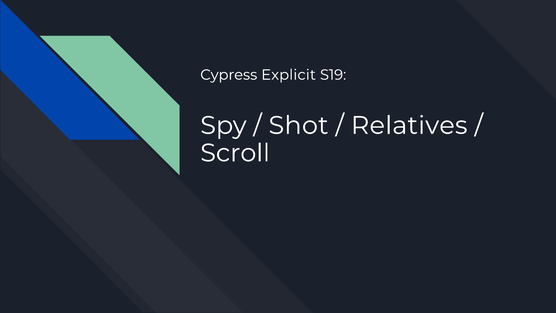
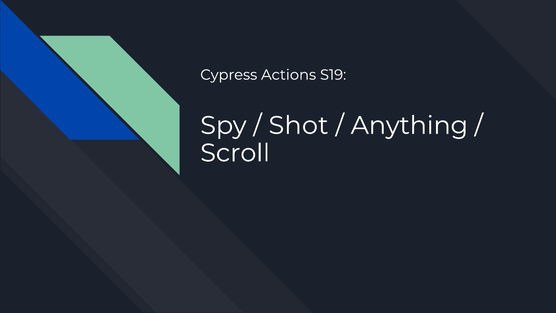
Explicit: Explicit -> Actions
Relatives: Relatives -> Anything
